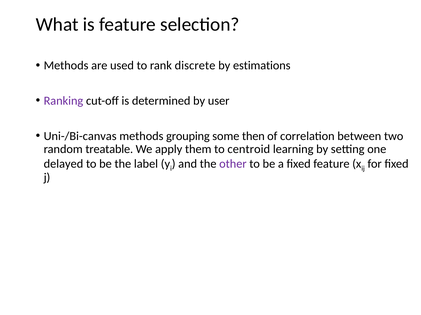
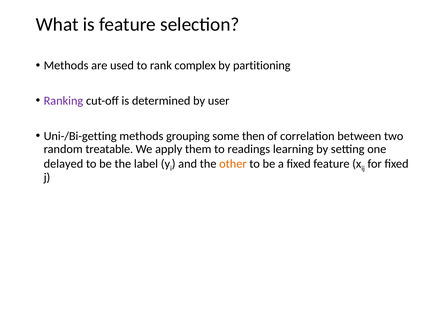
discrete: discrete -> complex
estimations: estimations -> partitioning
Uni-/Bi-canvas: Uni-/Bi-canvas -> Uni-/Bi-getting
centroid: centroid -> readings
other colour: purple -> orange
